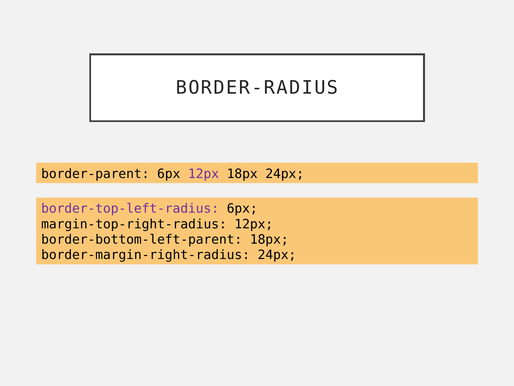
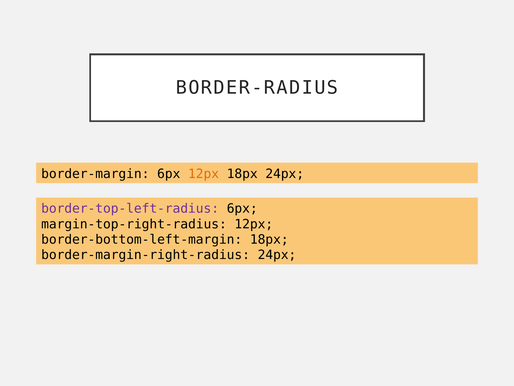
border-parent: border-parent -> border-margin
12px at (204, 174) colour: purple -> orange
border-bottom-left-parent: border-bottom-left-parent -> border-bottom-left-margin
